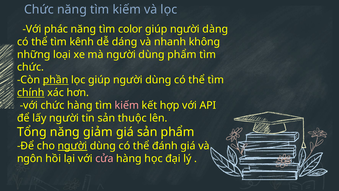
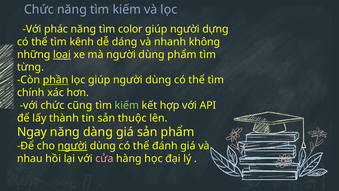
dàng: dàng -> dựng
loại underline: none -> present
chức at (31, 67): chức -> từng
chính underline: present -> none
chức hàng: hàng -> cũng
kiếm at (127, 105) colour: pink -> light green
lấy người: người -> thành
Tổng: Tổng -> Ngay
giảm: giảm -> dàng
ngôn: ngôn -> nhau
